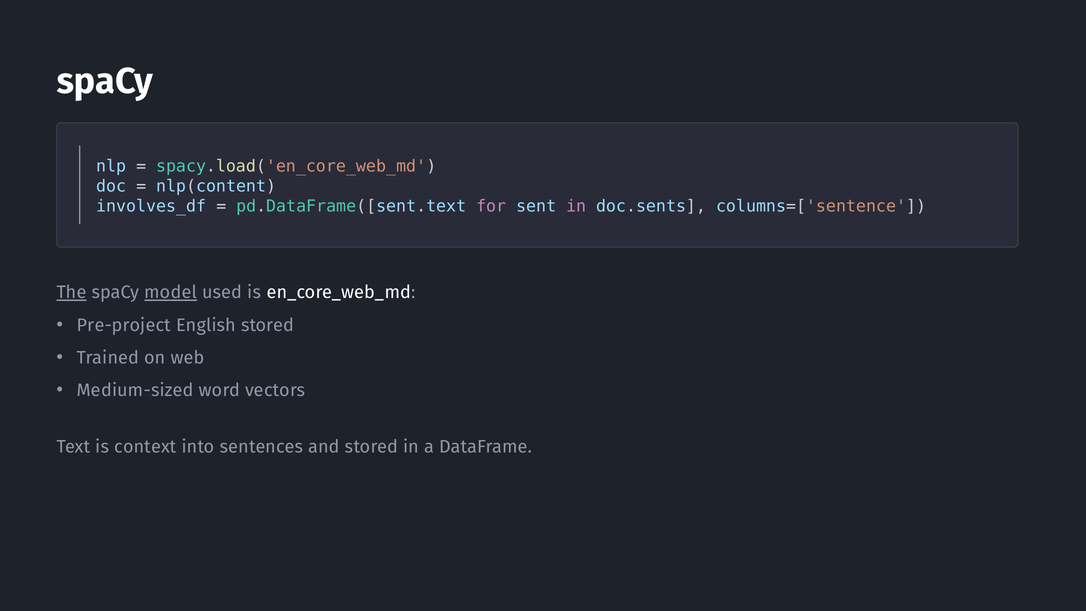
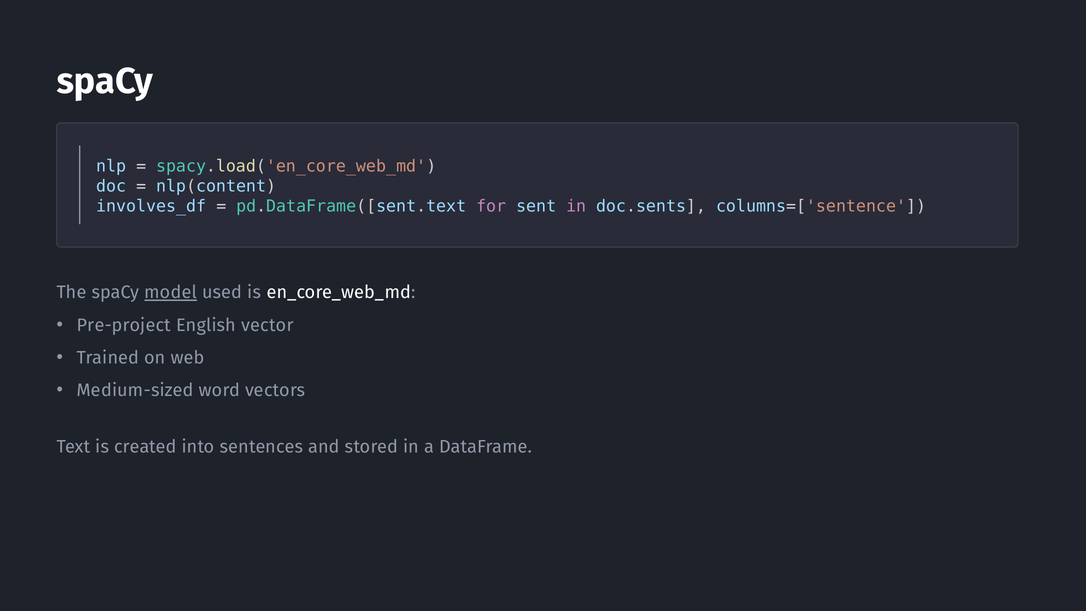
The underline: present -> none
English stored: stored -> vector
context: context -> created
